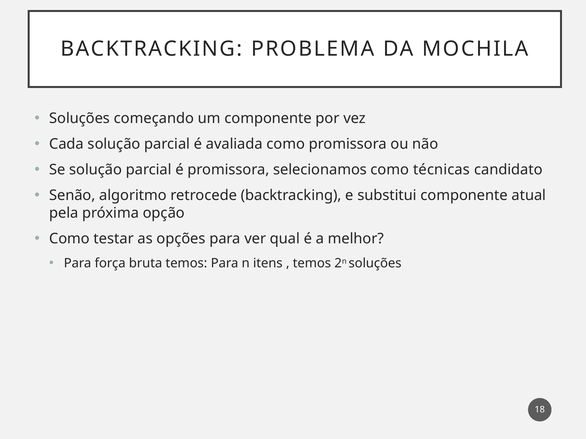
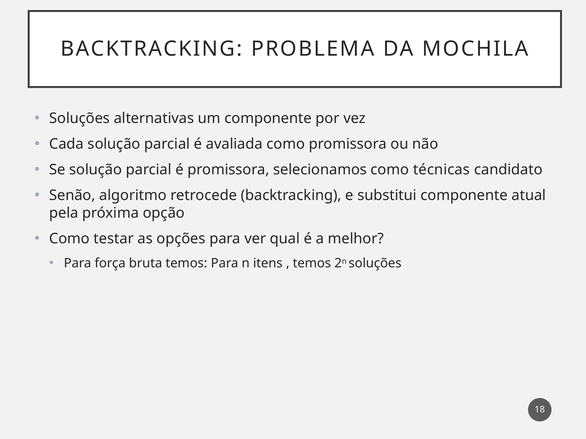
começando: começando -> alternativas
